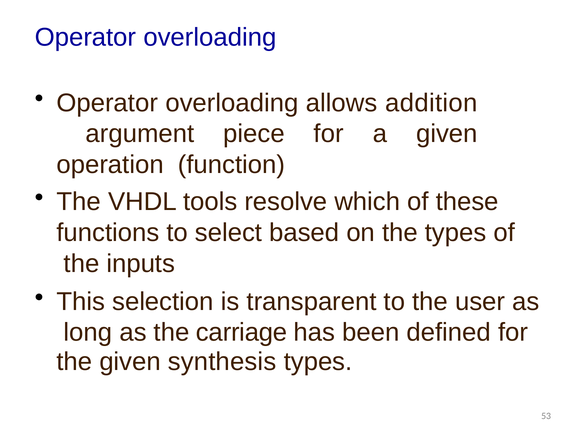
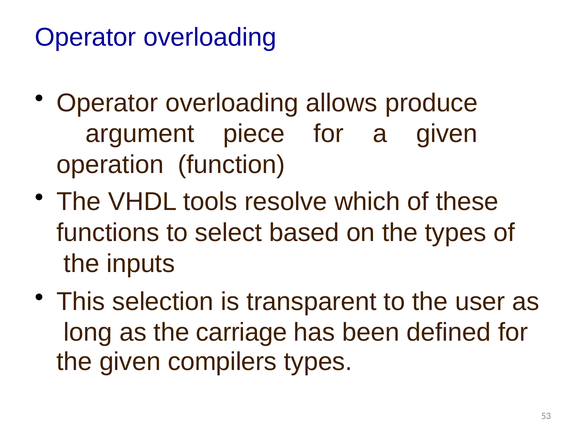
addition: addition -> produce
synthesis: synthesis -> compilers
